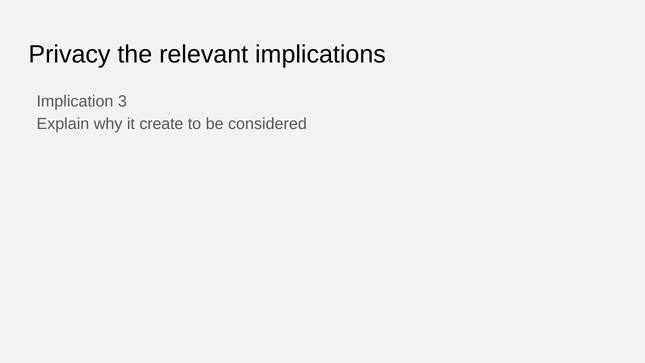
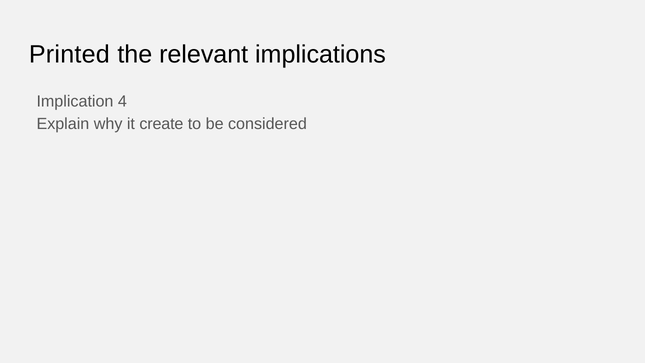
Privacy: Privacy -> Printed
3: 3 -> 4
